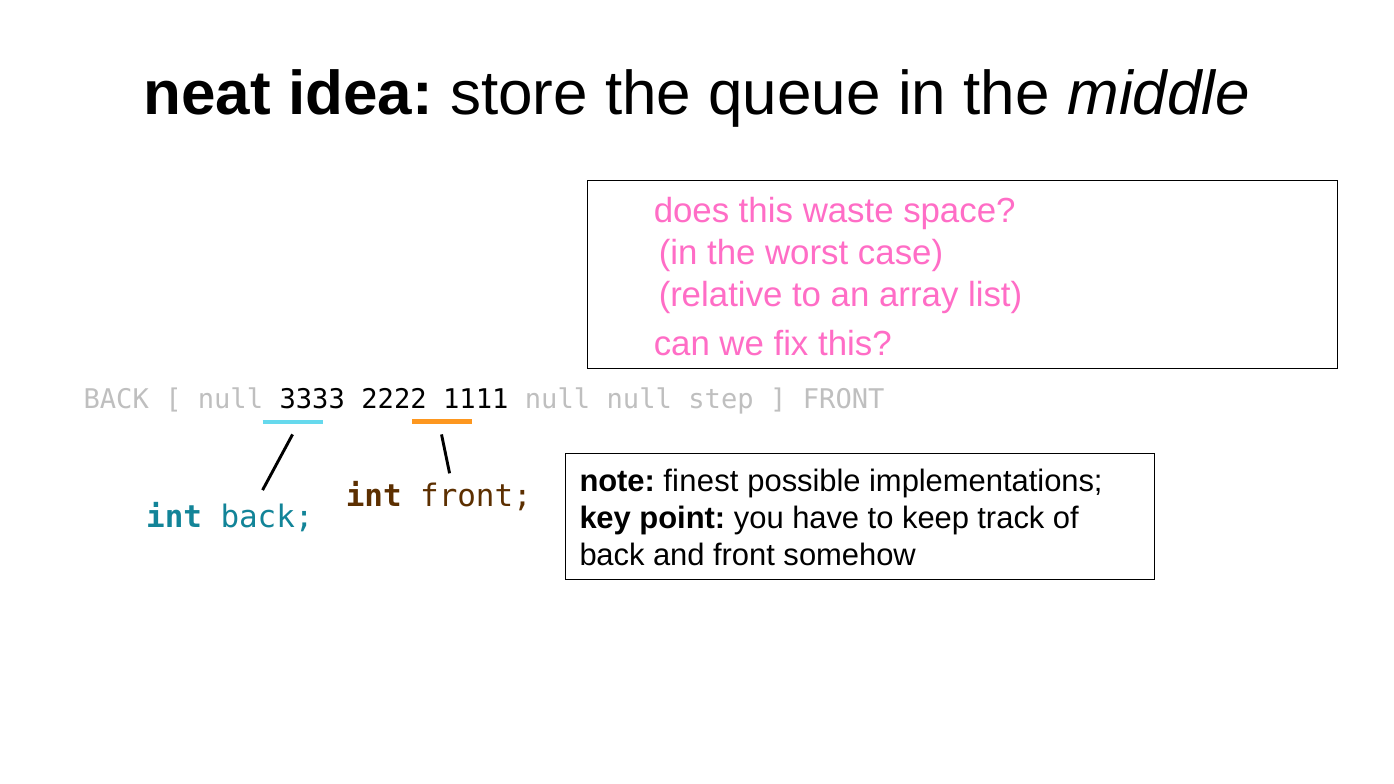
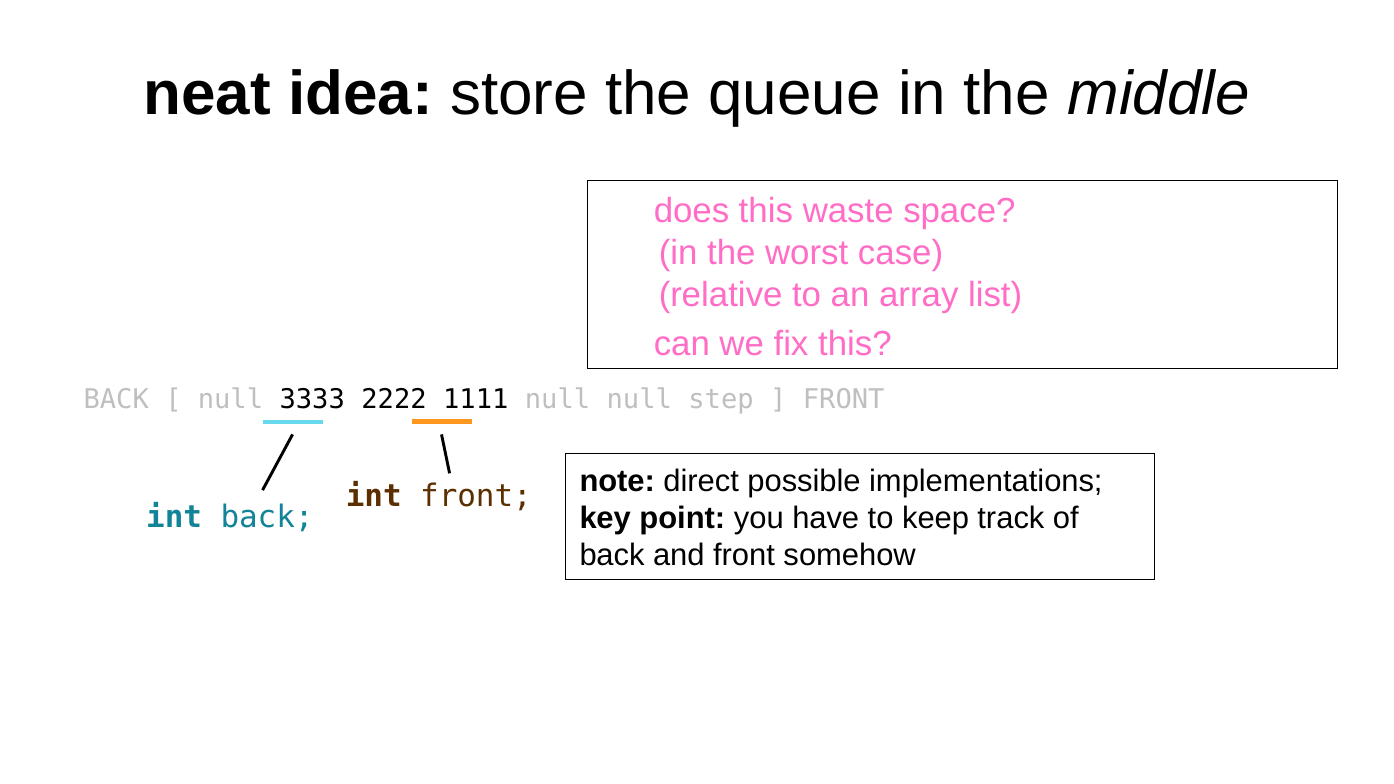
finest: finest -> direct
